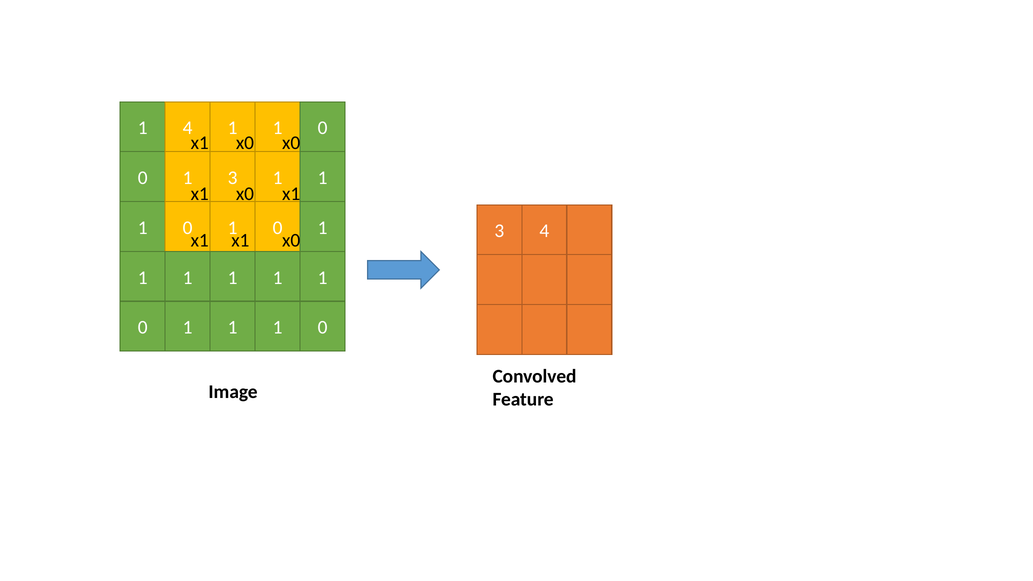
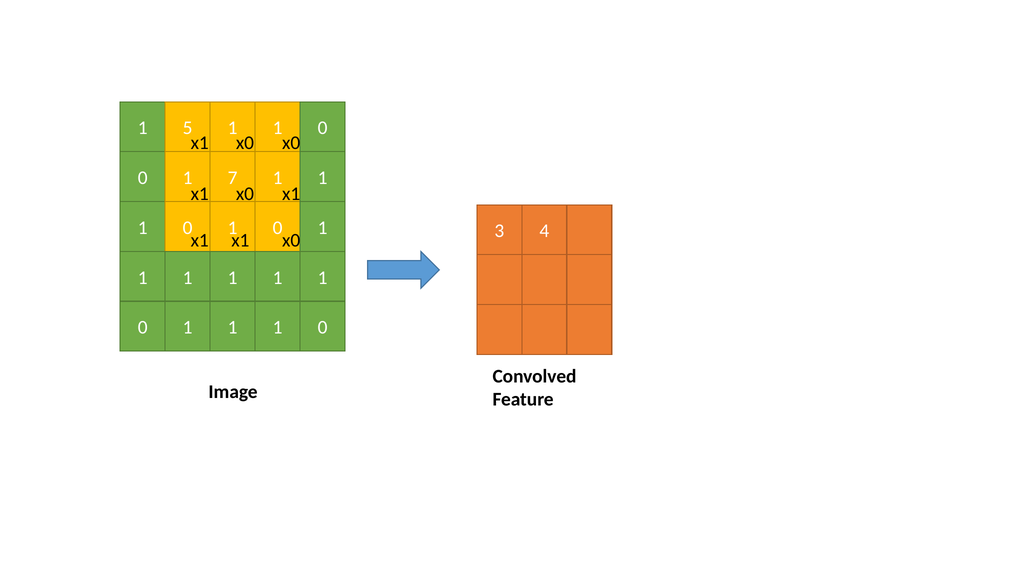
1 4: 4 -> 5
1 3: 3 -> 7
